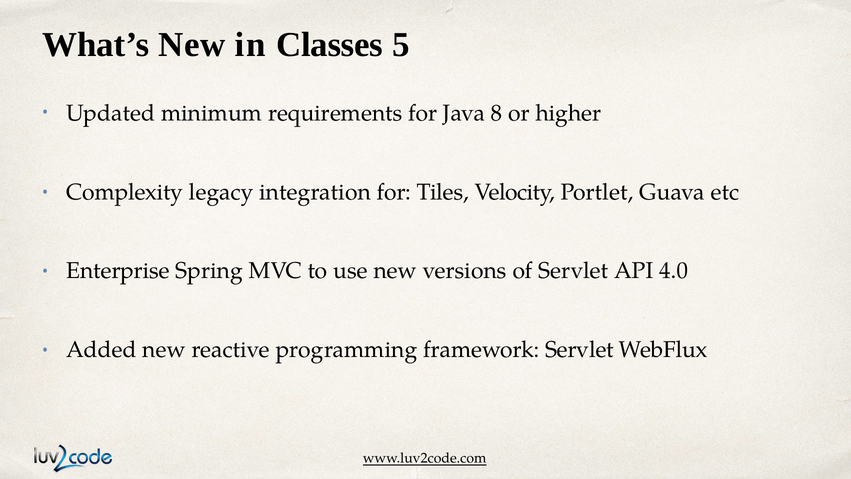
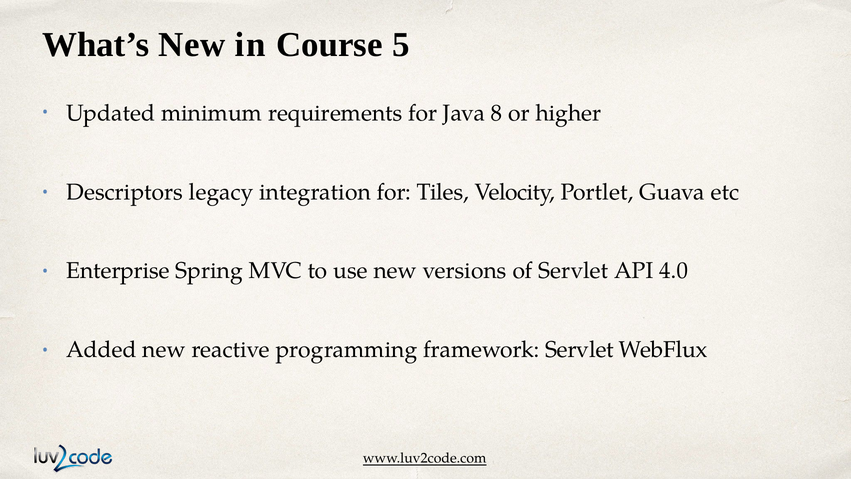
Classes: Classes -> Course
Complexity: Complexity -> Descriptors
